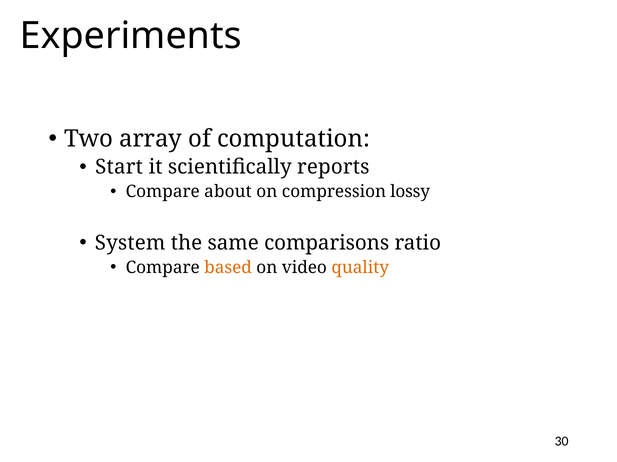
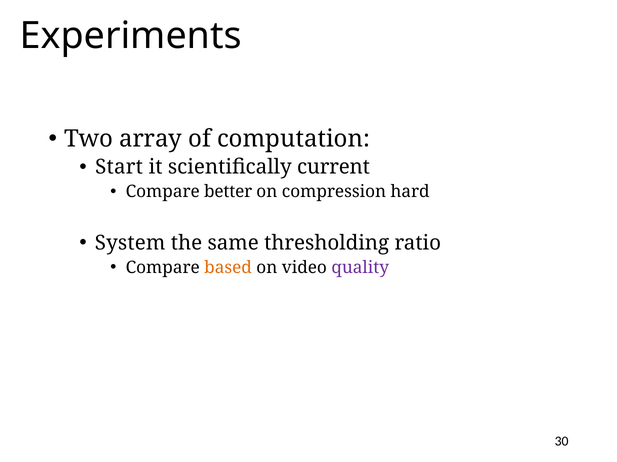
reports: reports -> current
about: about -> better
lossy: lossy -> hard
comparisons: comparisons -> thresholding
quality colour: orange -> purple
